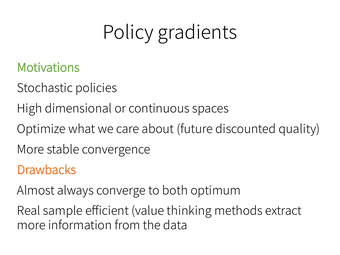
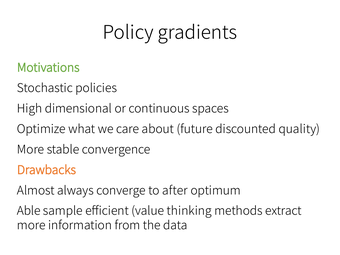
both: both -> after
Real: Real -> Able
